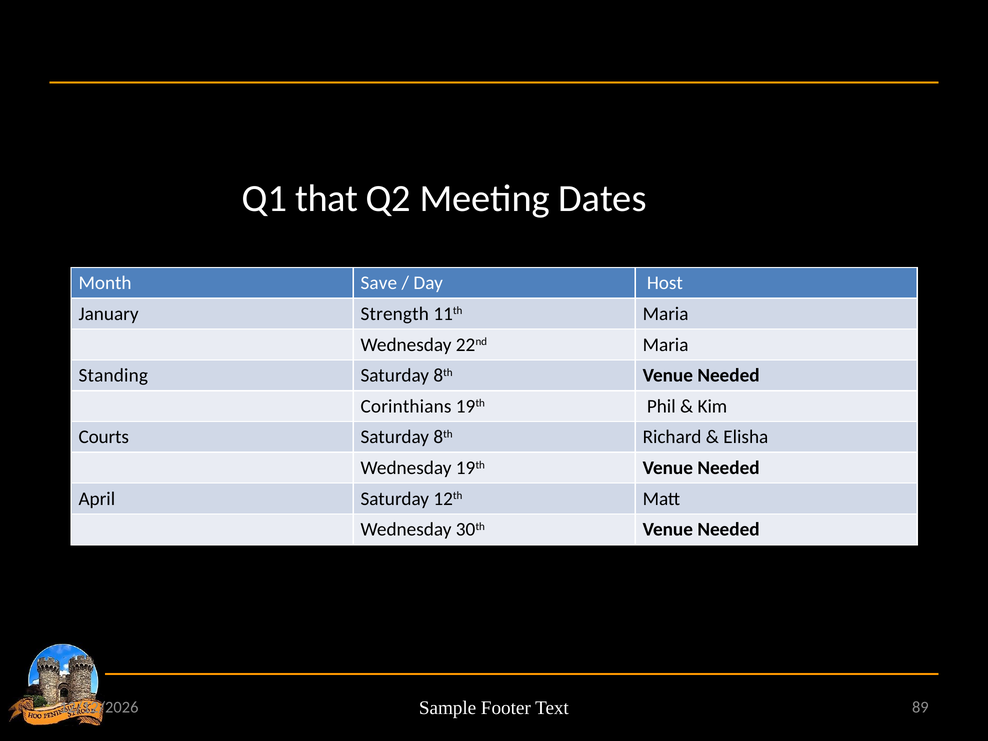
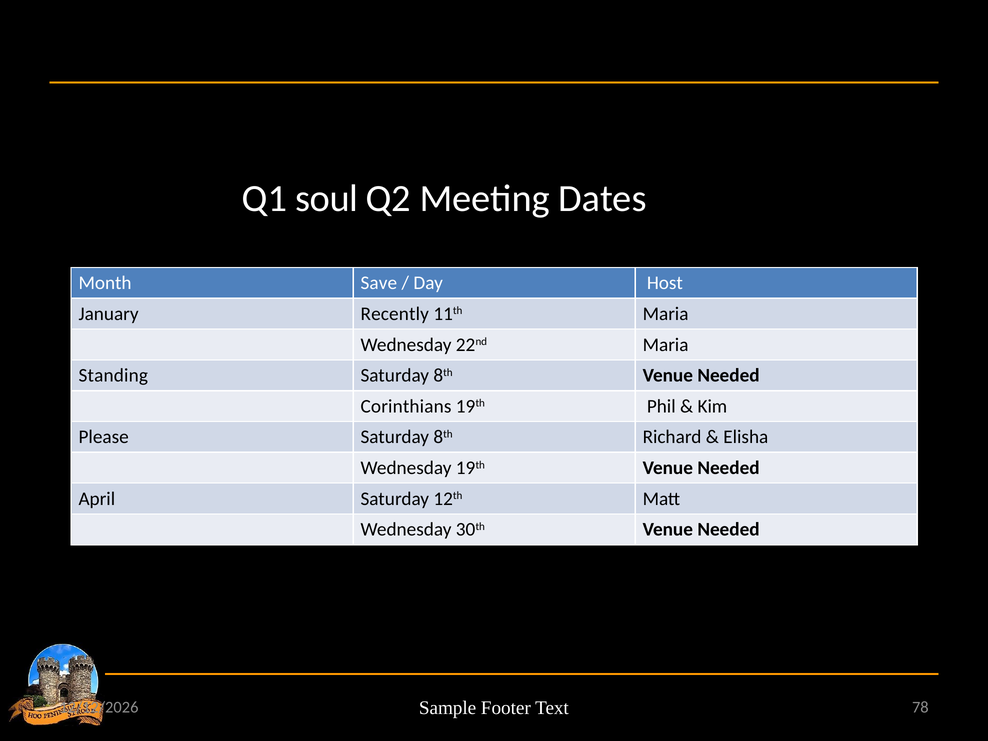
that: that -> soul
Strength: Strength -> Recently
Courts: Courts -> Please
89: 89 -> 78
